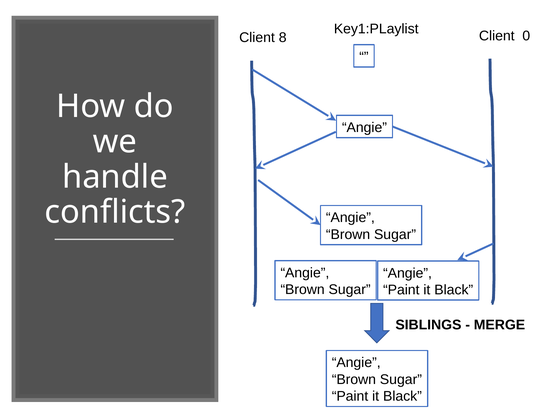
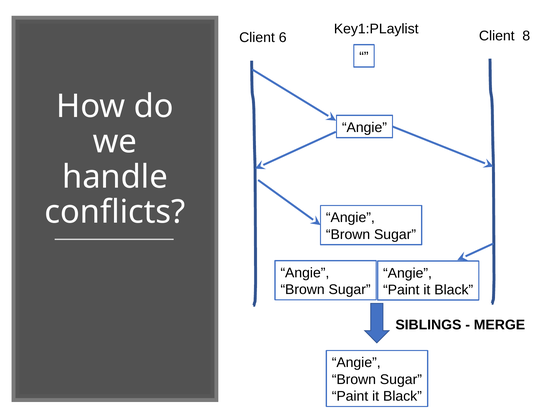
8: 8 -> 6
0: 0 -> 8
